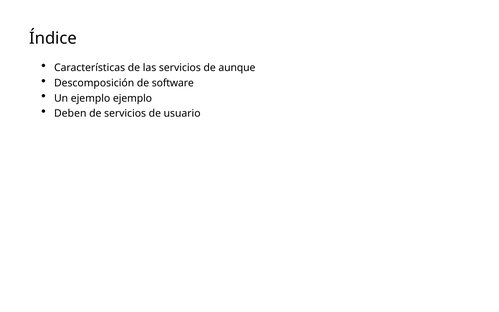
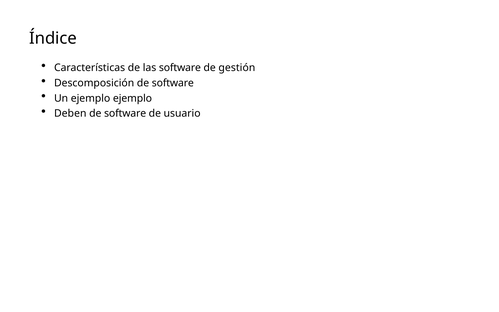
las servicios: servicios -> software
aunque: aunque -> gestión
servicios at (125, 113): servicios -> software
